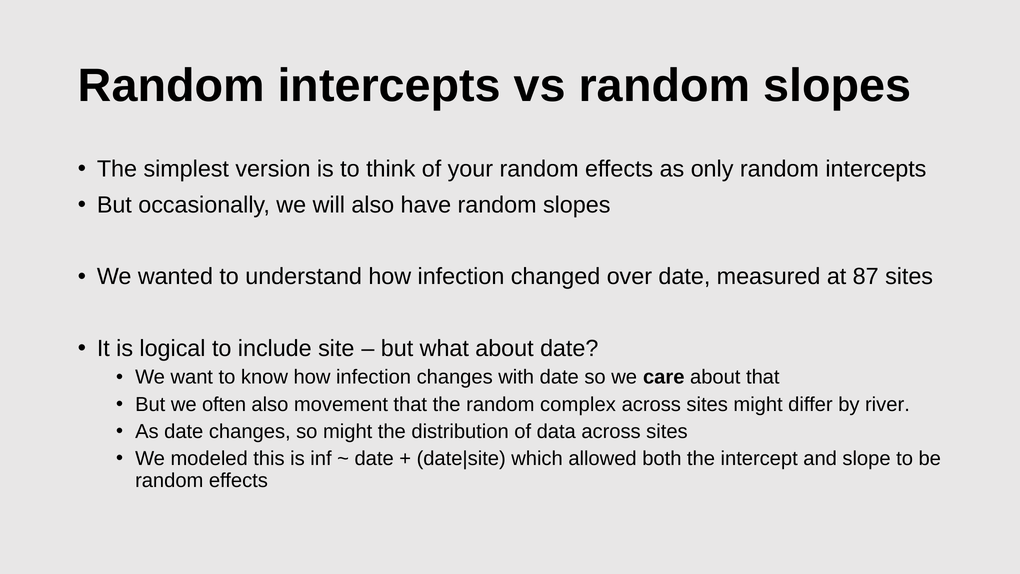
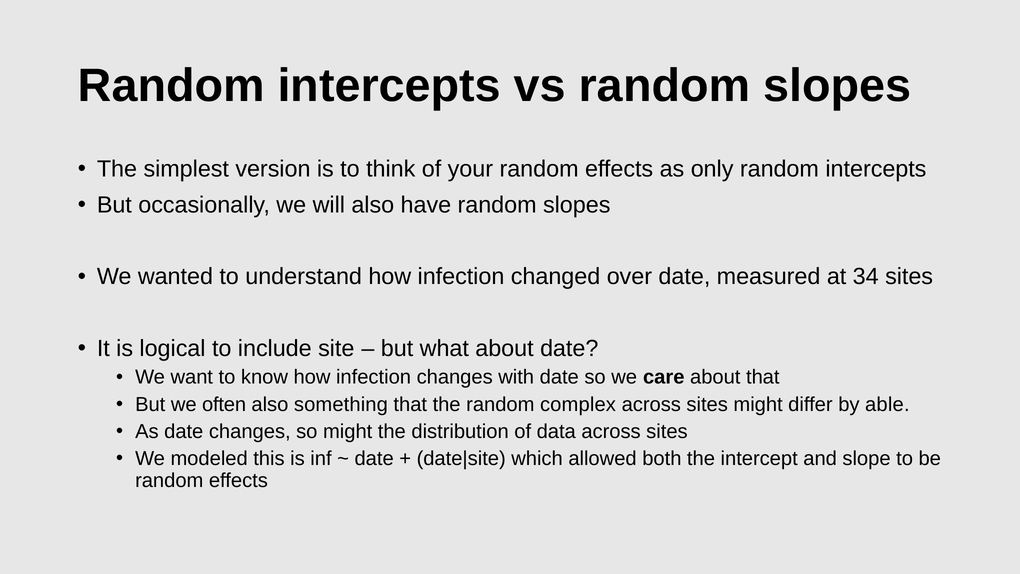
87: 87 -> 34
movement: movement -> something
river: river -> able
